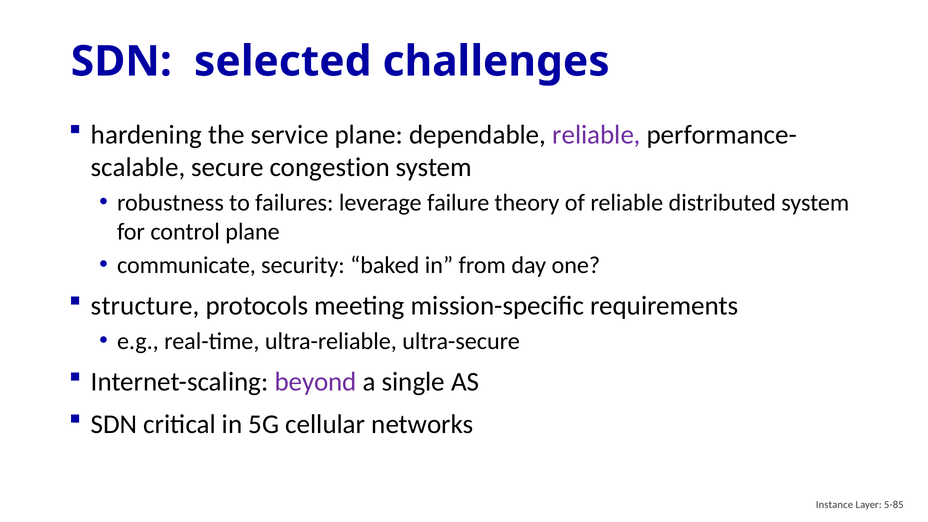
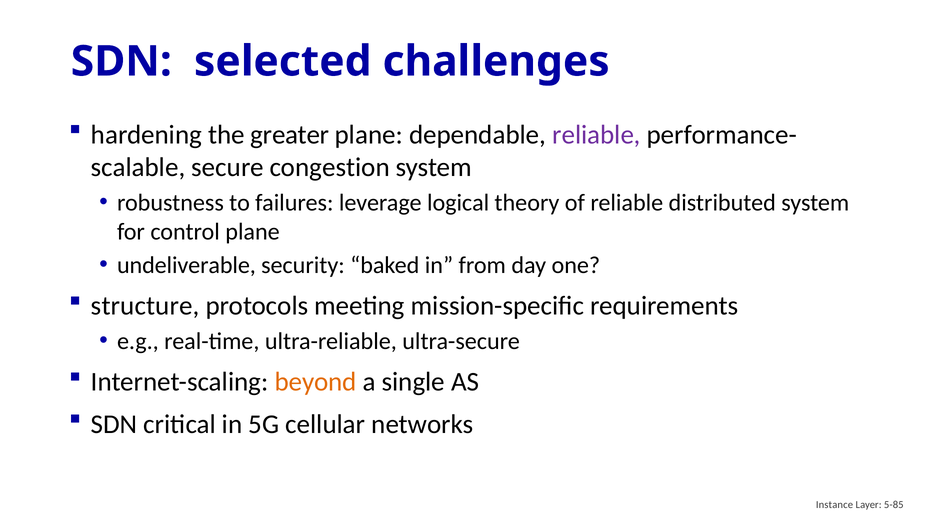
service: service -> greater
failure: failure -> logical
communicate: communicate -> undeliverable
beyond colour: purple -> orange
